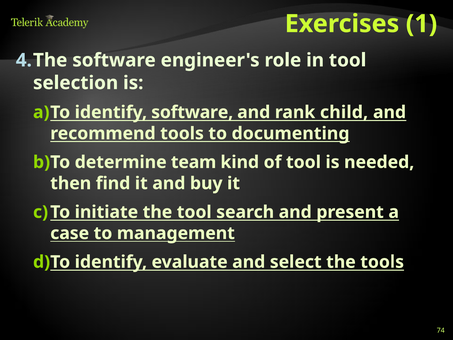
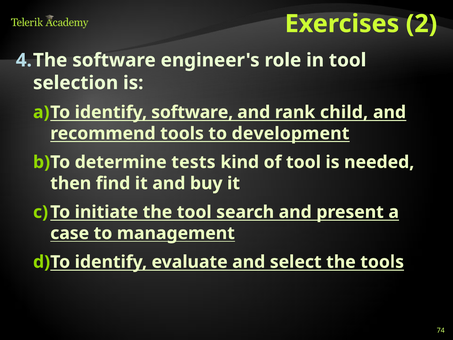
1: 1 -> 2
documenting: documenting -> development
team: team -> tests
